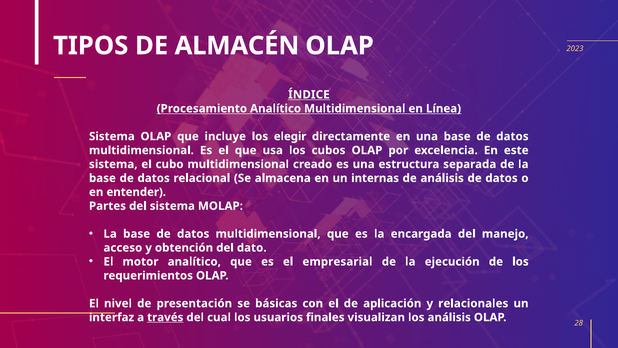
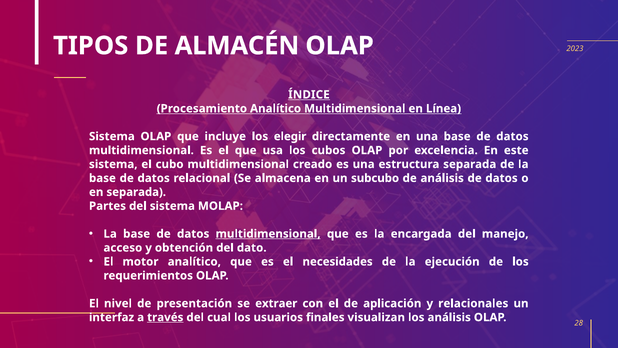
internas: internas -> subcubo
en entender: entender -> separada
multidimensional at (268, 234) underline: none -> present
empresarial: empresarial -> necesidades
básicas: básicas -> extraer
